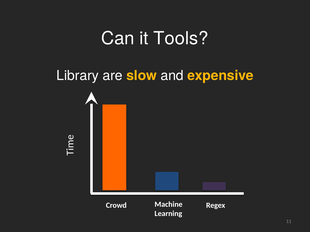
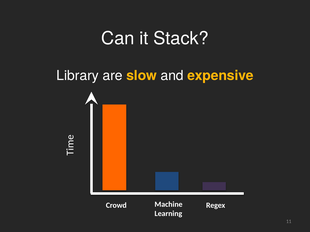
Tools: Tools -> Stack
